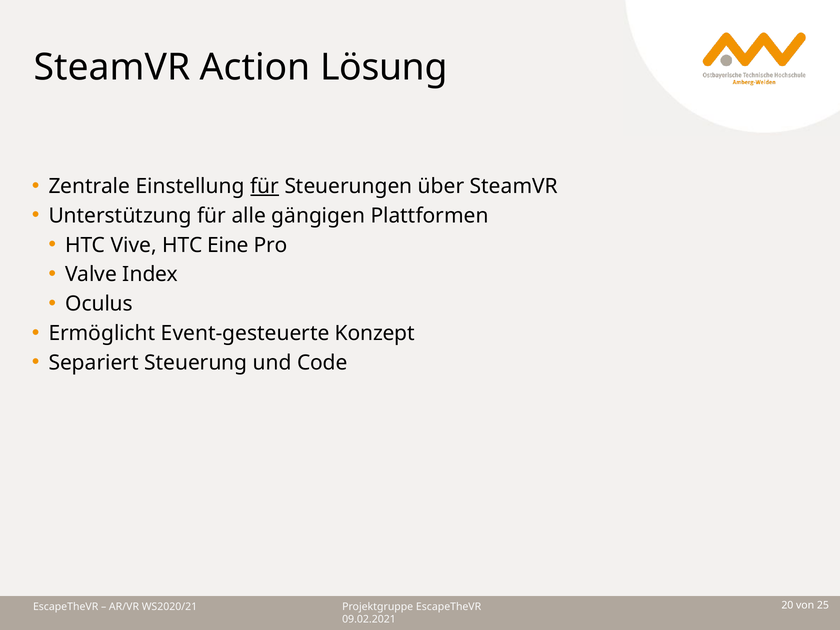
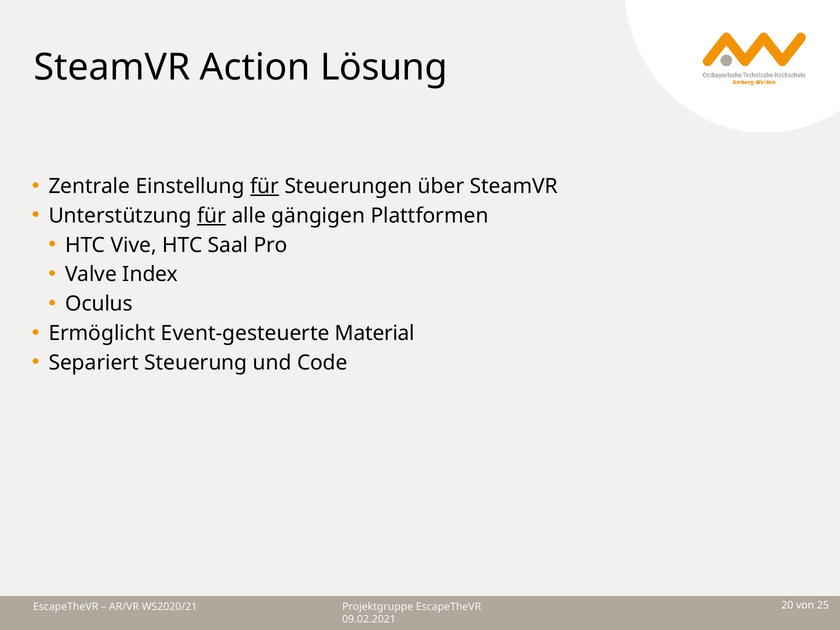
für at (212, 216) underline: none -> present
Eine: Eine -> Saal
Konzept: Konzept -> Material
